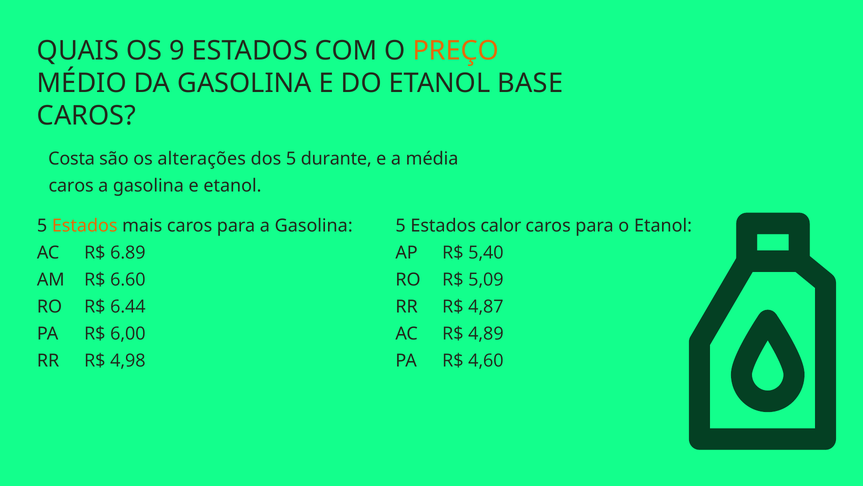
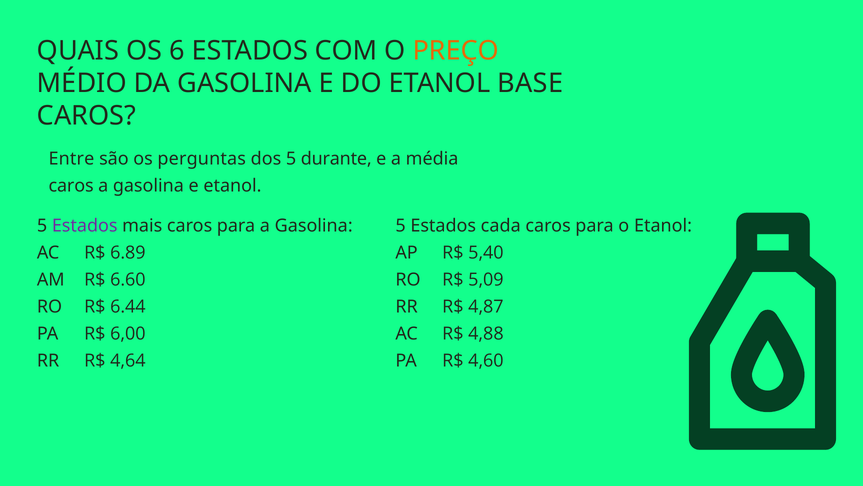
9: 9 -> 6
Costa: Costa -> Entre
alterações: alterações -> perguntas
Estados at (85, 226) colour: orange -> purple
calor: calor -> cada
4,89: 4,89 -> 4,88
4,98: 4,98 -> 4,64
